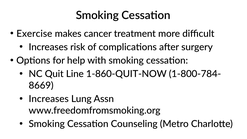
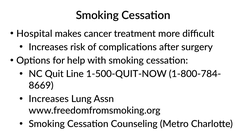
Exercise: Exercise -> Hospital
1-860-QUIT-NOW: 1-860-QUIT-NOW -> 1-500-QUIT-NOW
